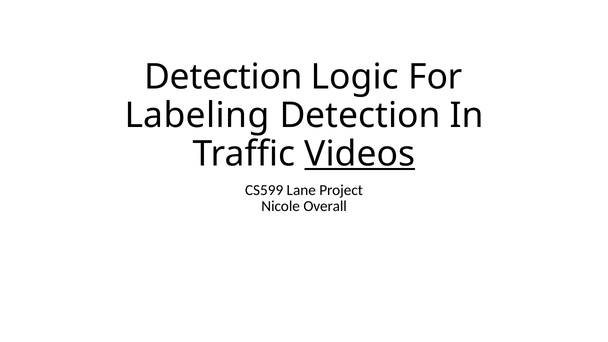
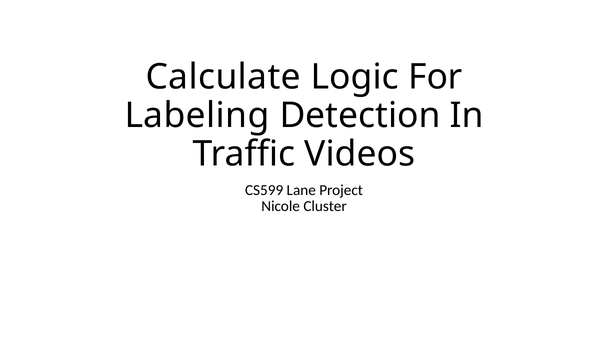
Detection at (224, 77): Detection -> Calculate
Videos underline: present -> none
Overall: Overall -> Cluster
